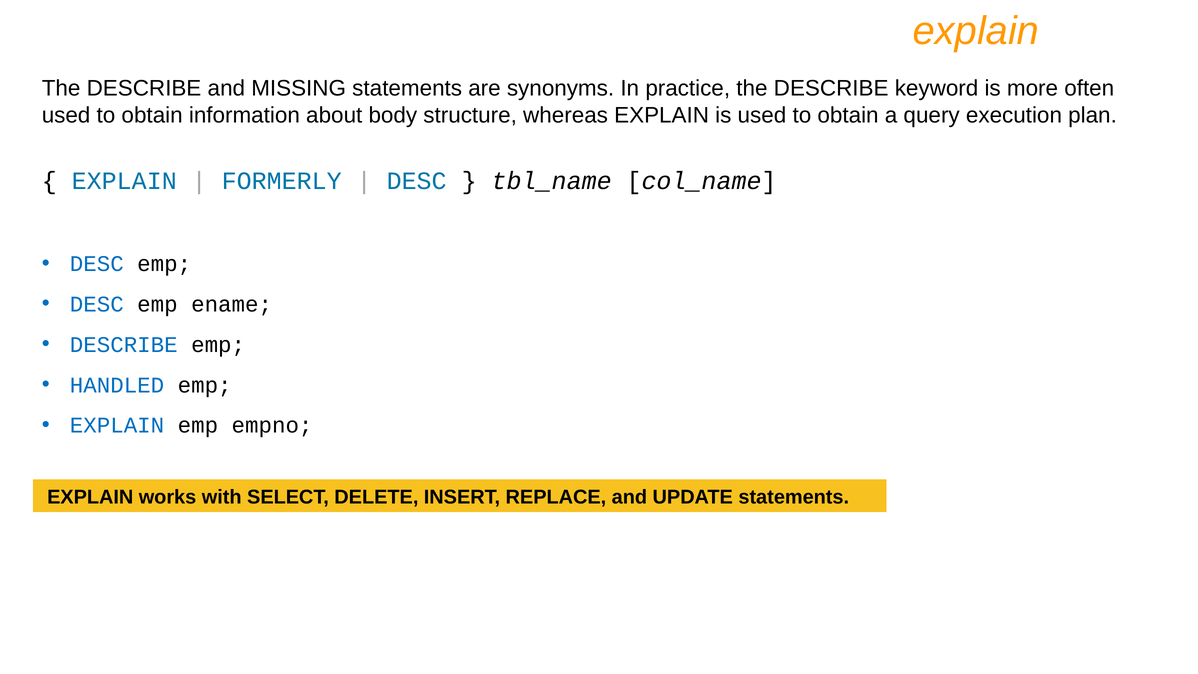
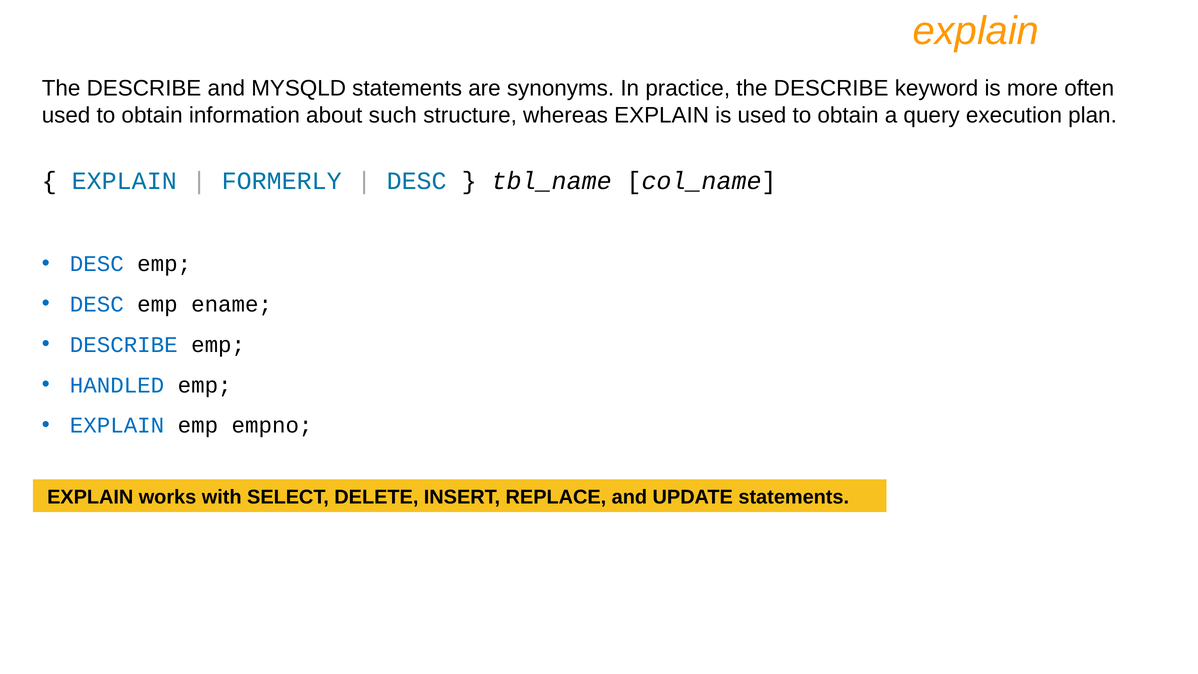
MISSING: MISSING -> MYSQLD
body: body -> such
